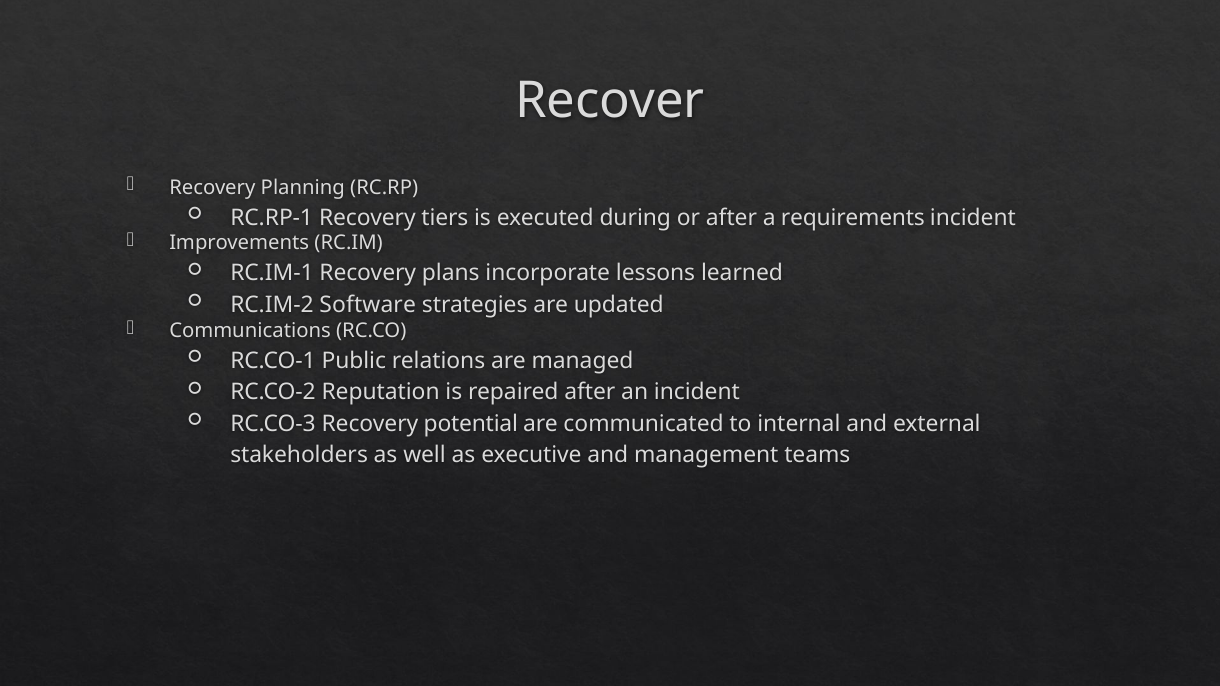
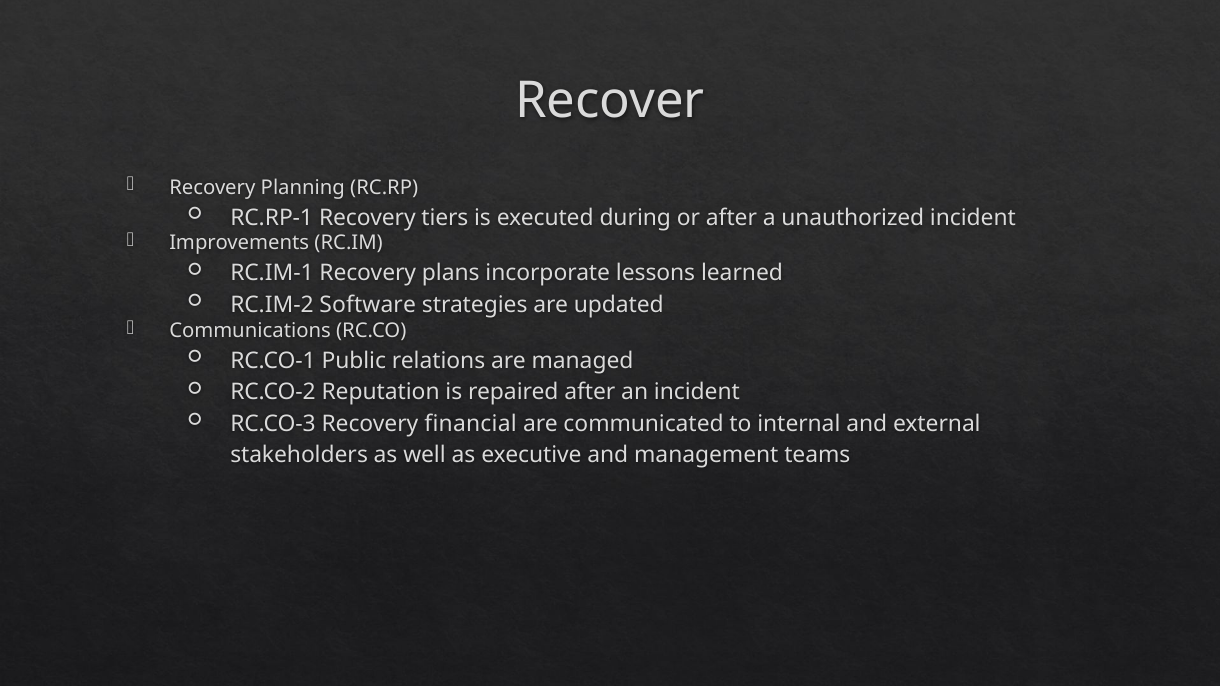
requirements: requirements -> unauthorized
potential: potential -> financial
